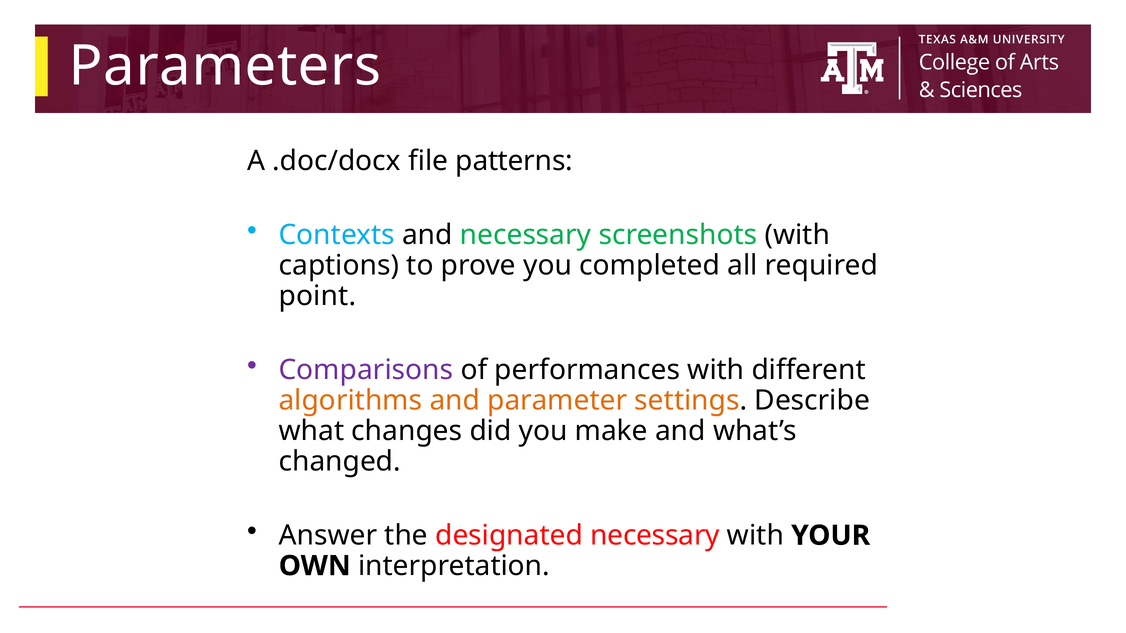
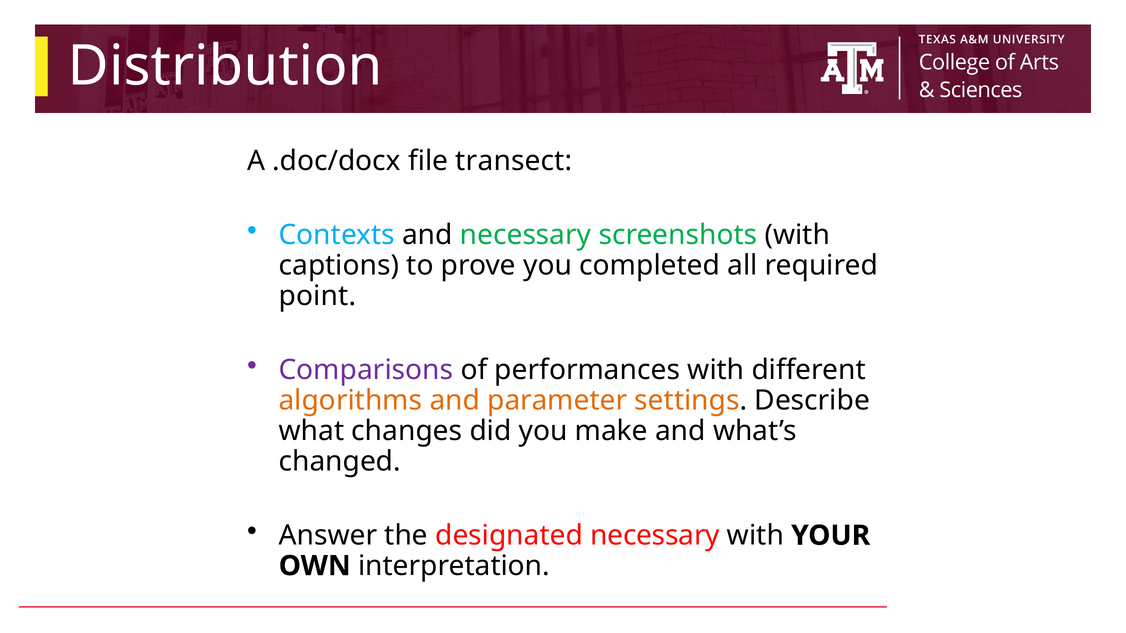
Parameters: Parameters -> Distribution
patterns: patterns -> transect
